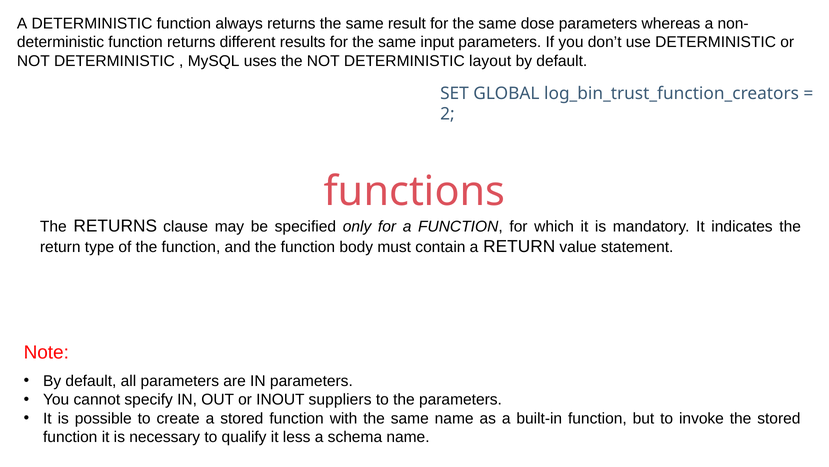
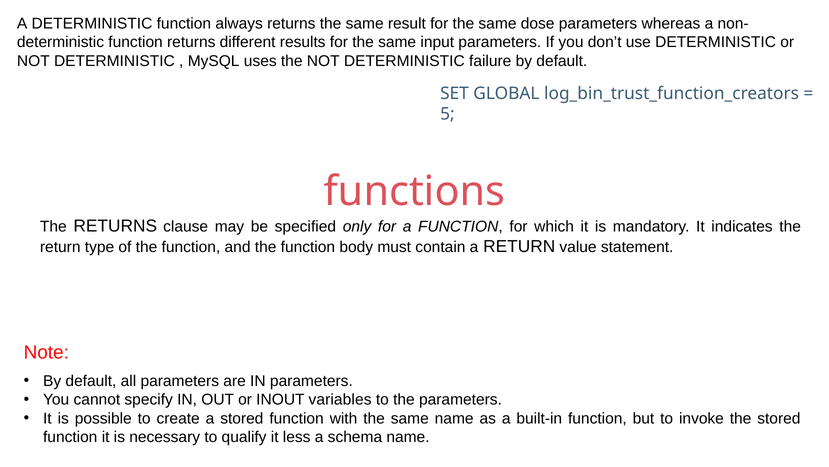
layout: layout -> failure
2: 2 -> 5
suppliers: suppliers -> variables
